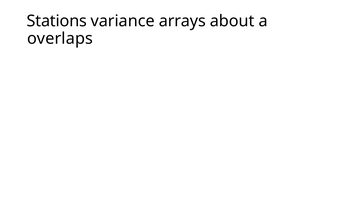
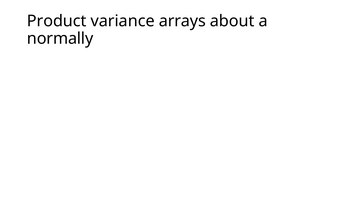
Stations: Stations -> Product
overlaps: overlaps -> normally
